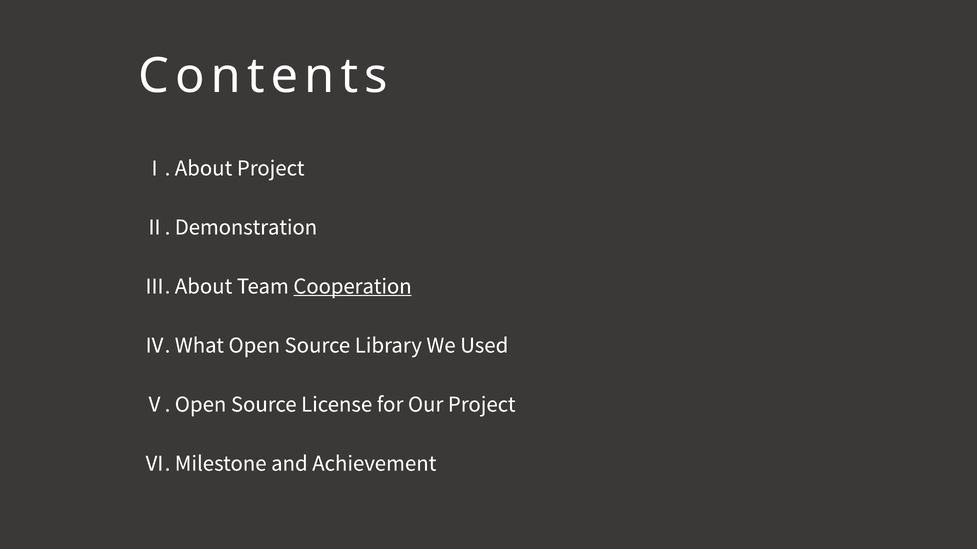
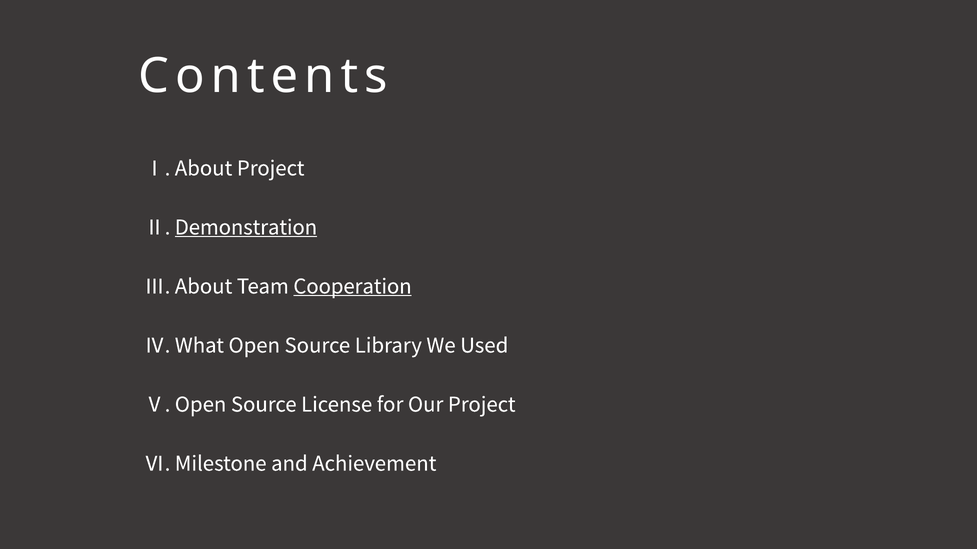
Demonstration underline: none -> present
